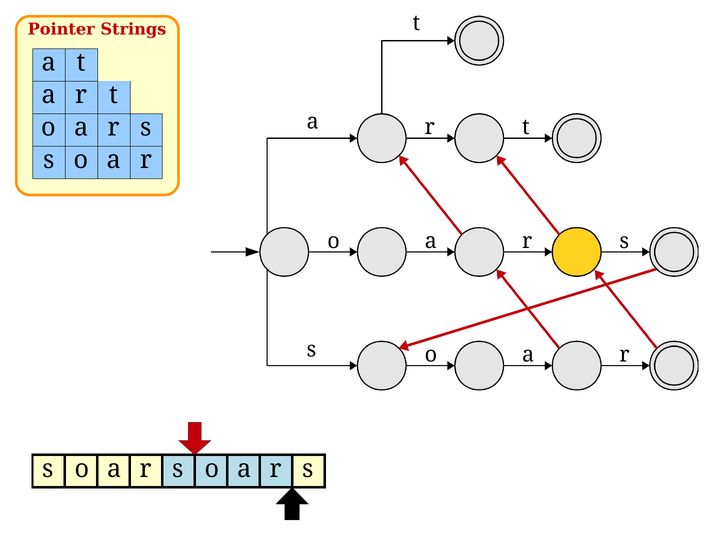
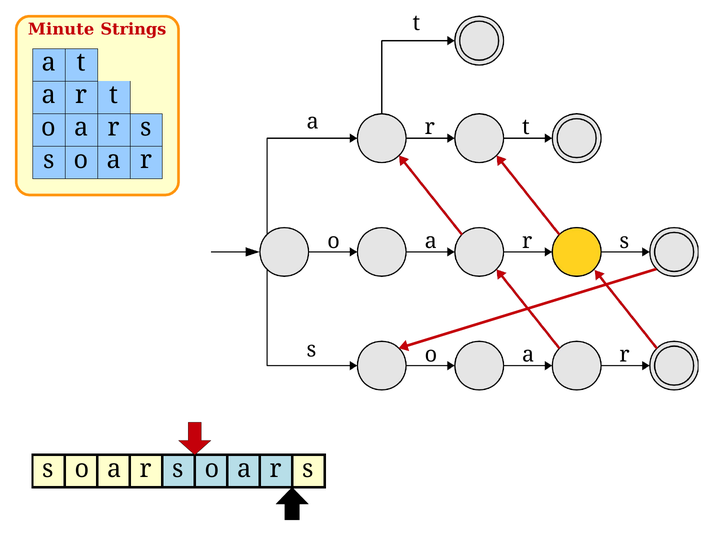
Pointer: Pointer -> Minute
